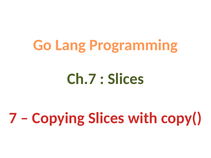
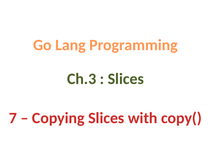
Ch.7: Ch.7 -> Ch.3
